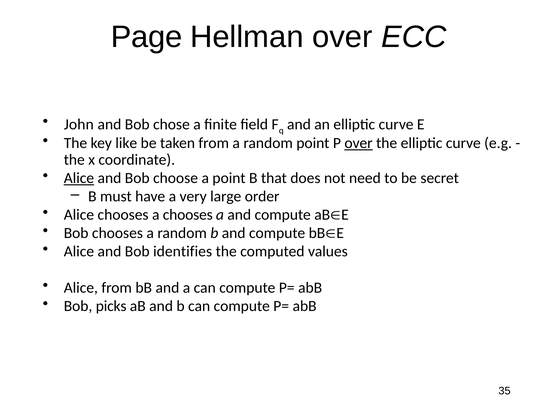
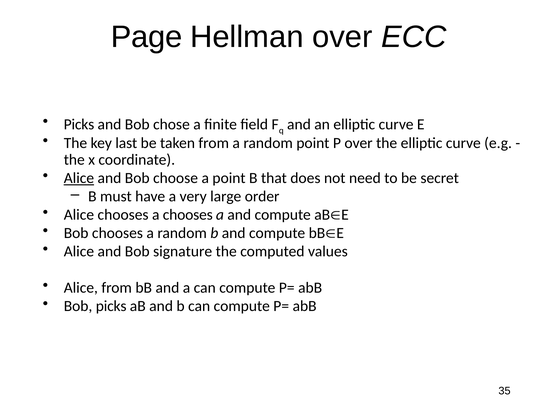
John at (79, 125): John -> Picks
like: like -> last
over at (359, 143) underline: present -> none
identifies: identifies -> signature
